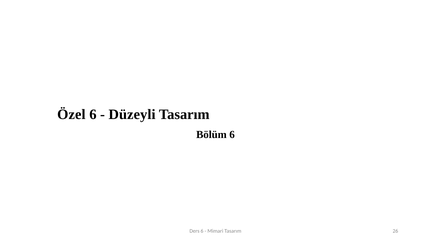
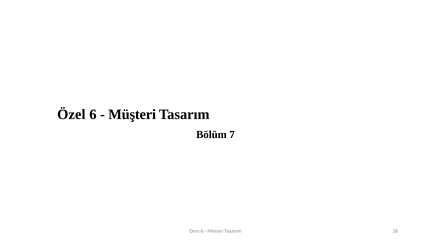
Düzeyli: Düzeyli -> Müşteri
Bölüm 6: 6 -> 7
